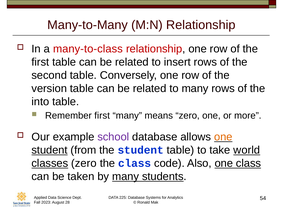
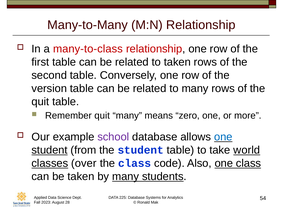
to insert: insert -> taken
into at (40, 102): into -> quit
Remember first: first -> quit
one at (223, 137) colour: orange -> blue
classes zero: zero -> over
